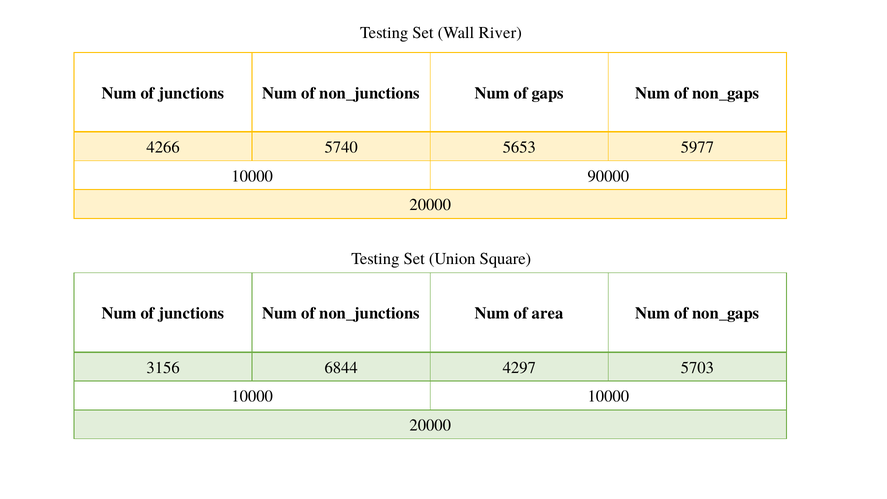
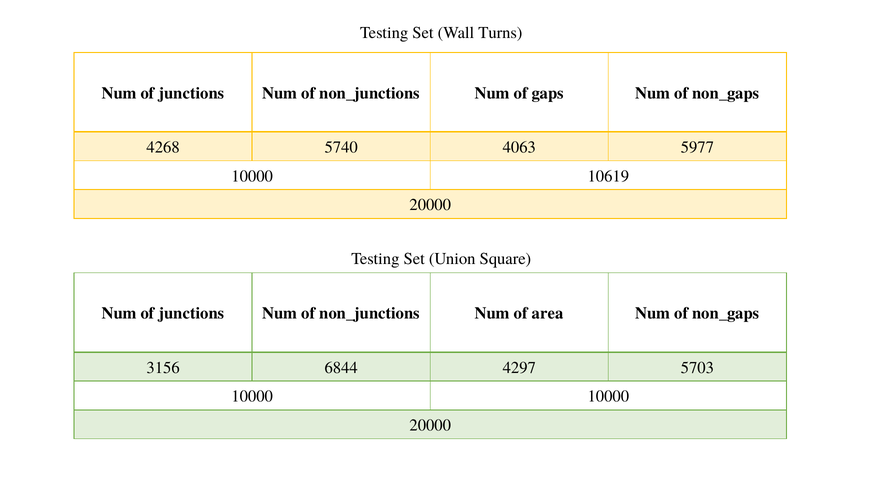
River: River -> Turns
4266: 4266 -> 4268
5653: 5653 -> 4063
90000: 90000 -> 10619
